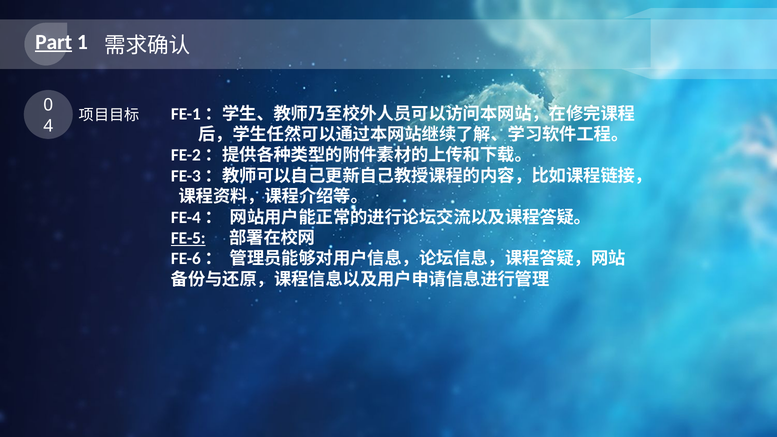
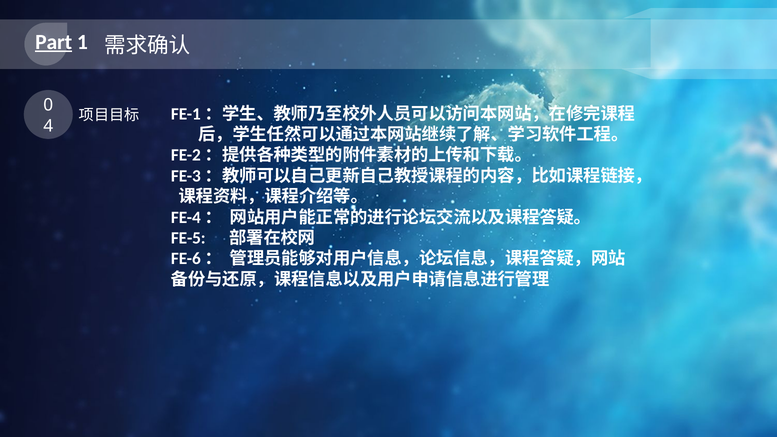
FE-5 underline: present -> none
